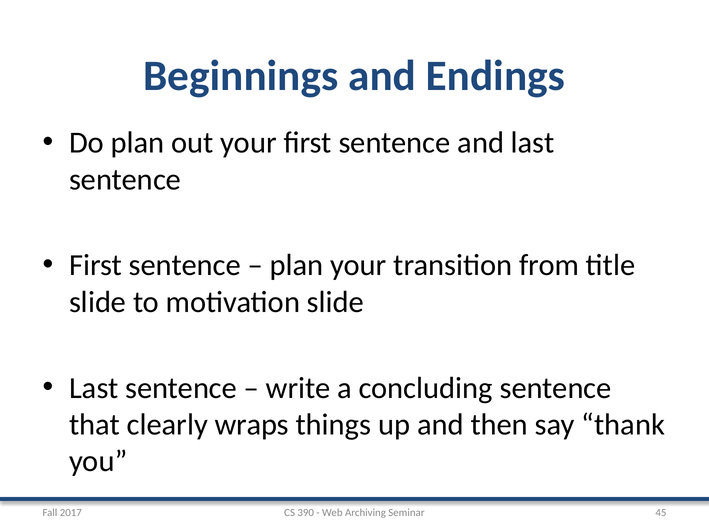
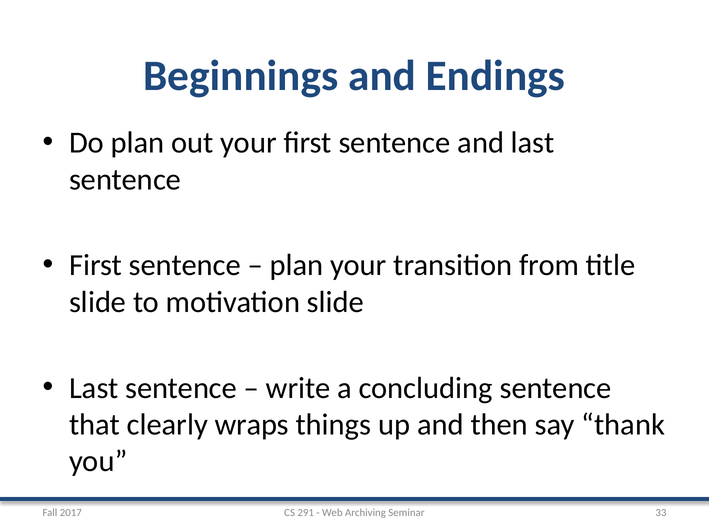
390: 390 -> 291
45: 45 -> 33
